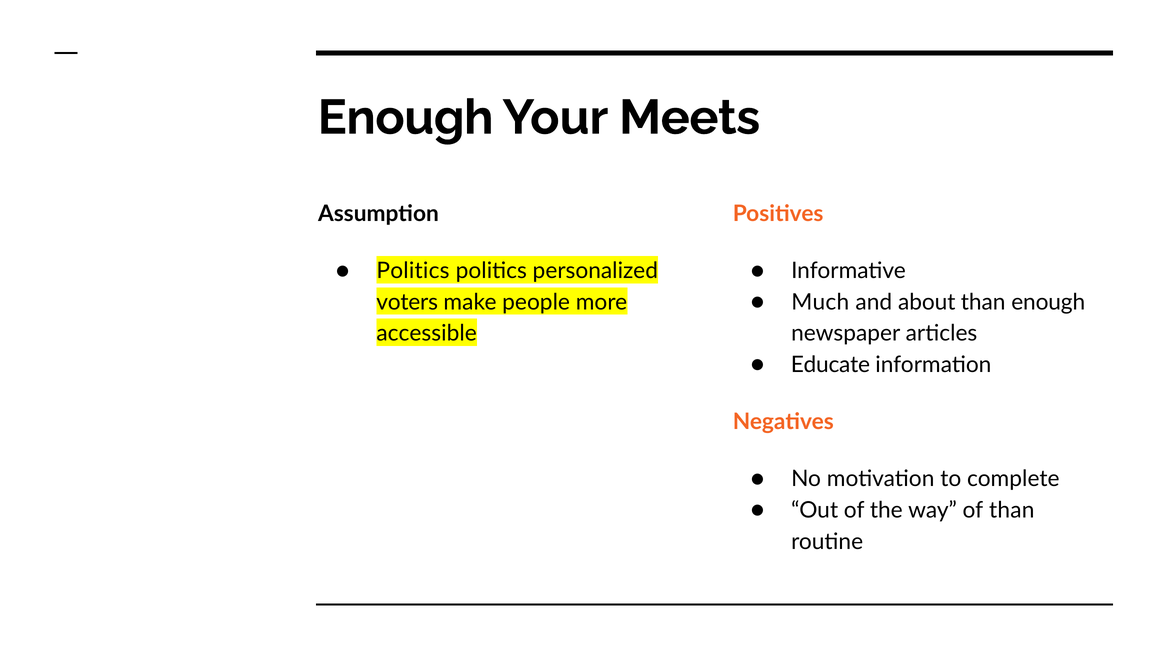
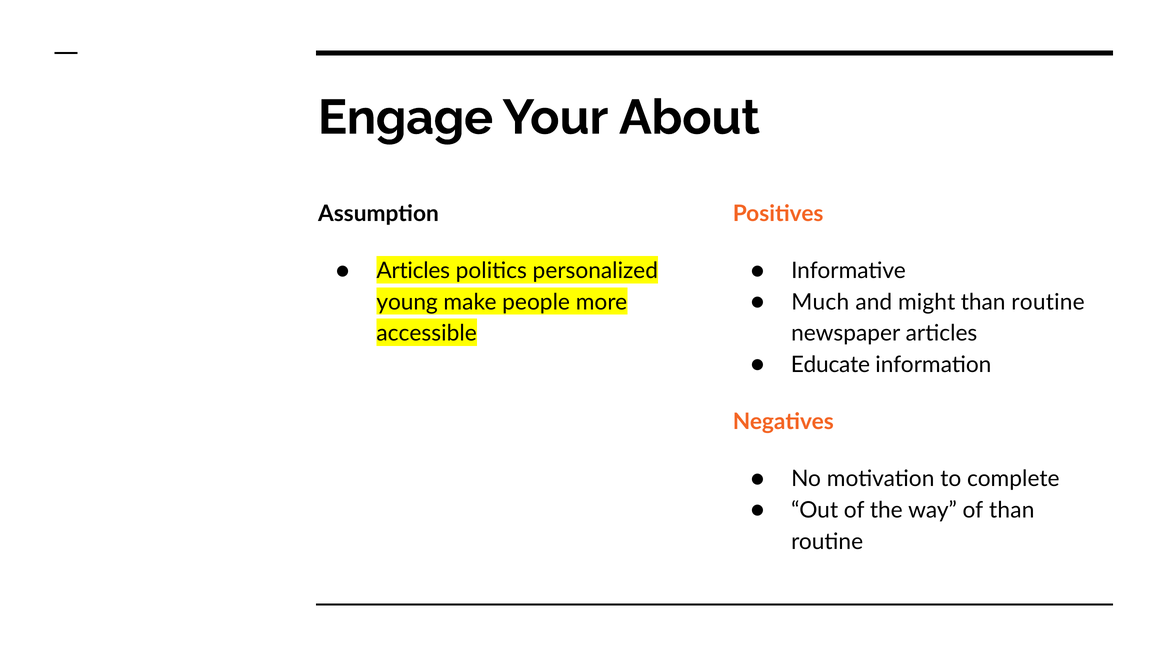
Enough at (406, 118): Enough -> Engage
Meets: Meets -> About
Politics at (413, 271): Politics -> Articles
about: about -> might
enough at (1048, 302): enough -> routine
voters: voters -> young
